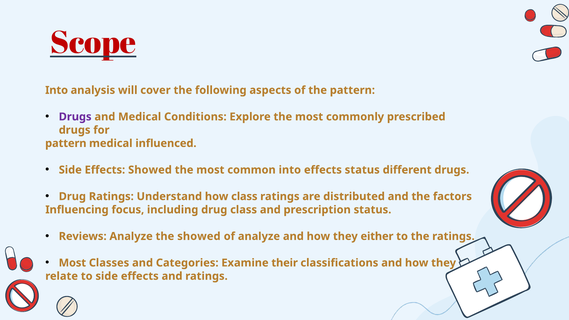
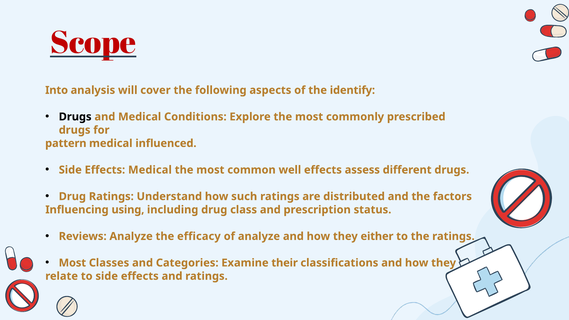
the pattern: pattern -> identify
Drugs at (75, 117) colour: purple -> black
Effects Showed: Showed -> Medical
common into: into -> well
effects status: status -> assess
how class: class -> such
focus: focus -> using
the showed: showed -> efficacy
